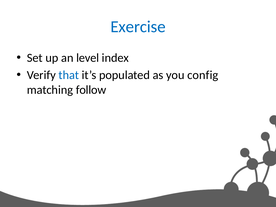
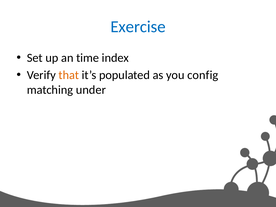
level: level -> time
that colour: blue -> orange
follow: follow -> under
